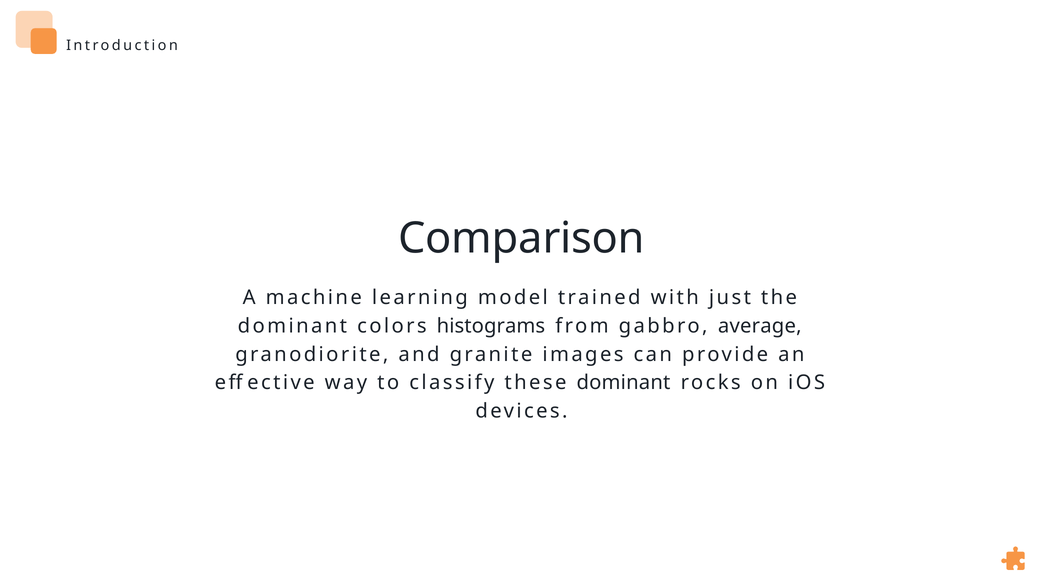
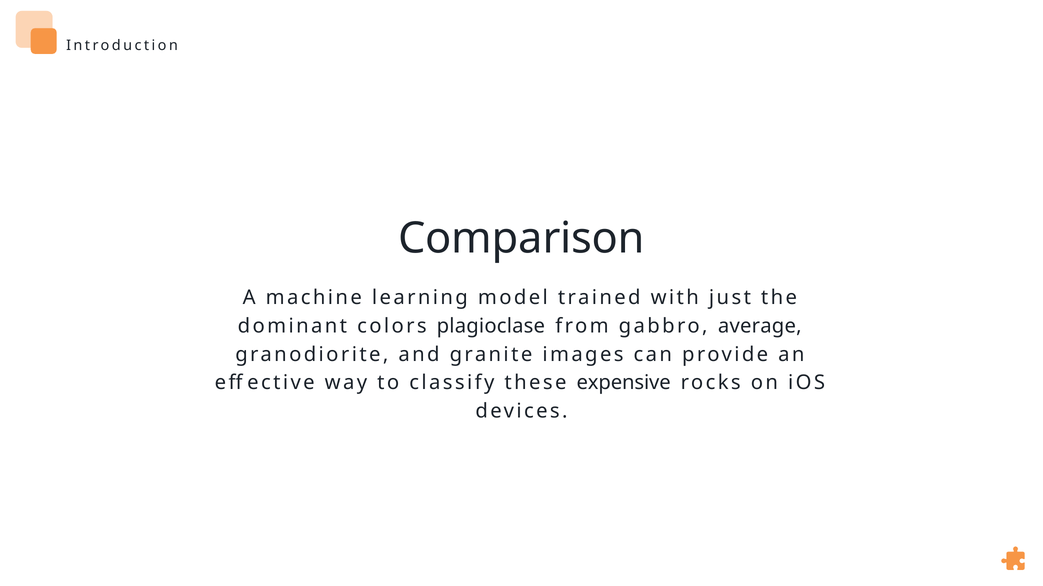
histograms: histograms -> plagioclase
these dominant: dominant -> expensive
